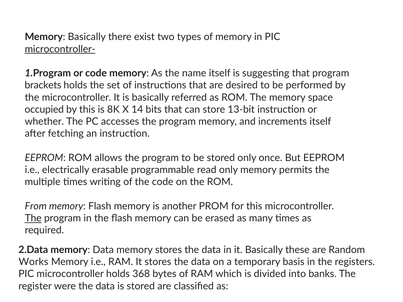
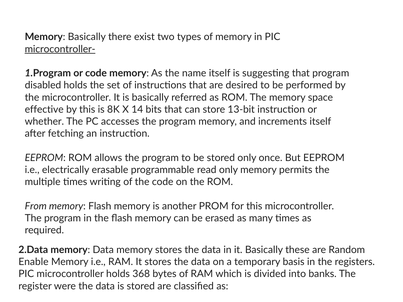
brackets: brackets -> disabled
occupied: occupied -> effective
The at (33, 218) underline: present -> none
Works: Works -> Enable
